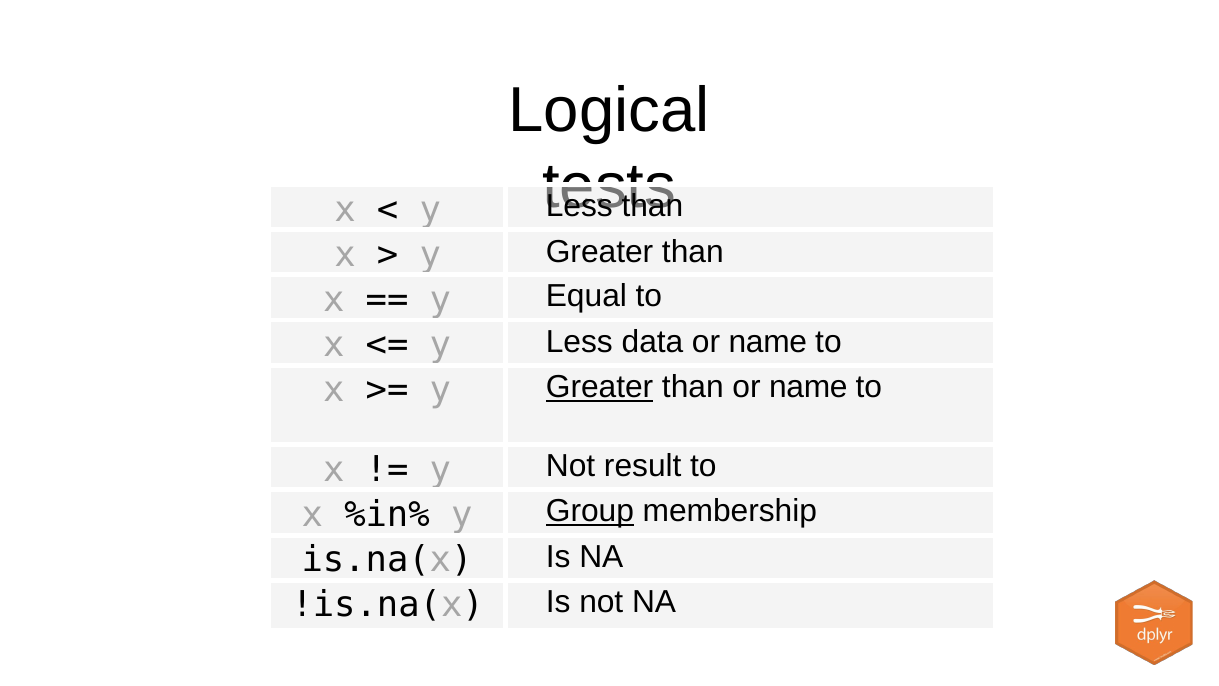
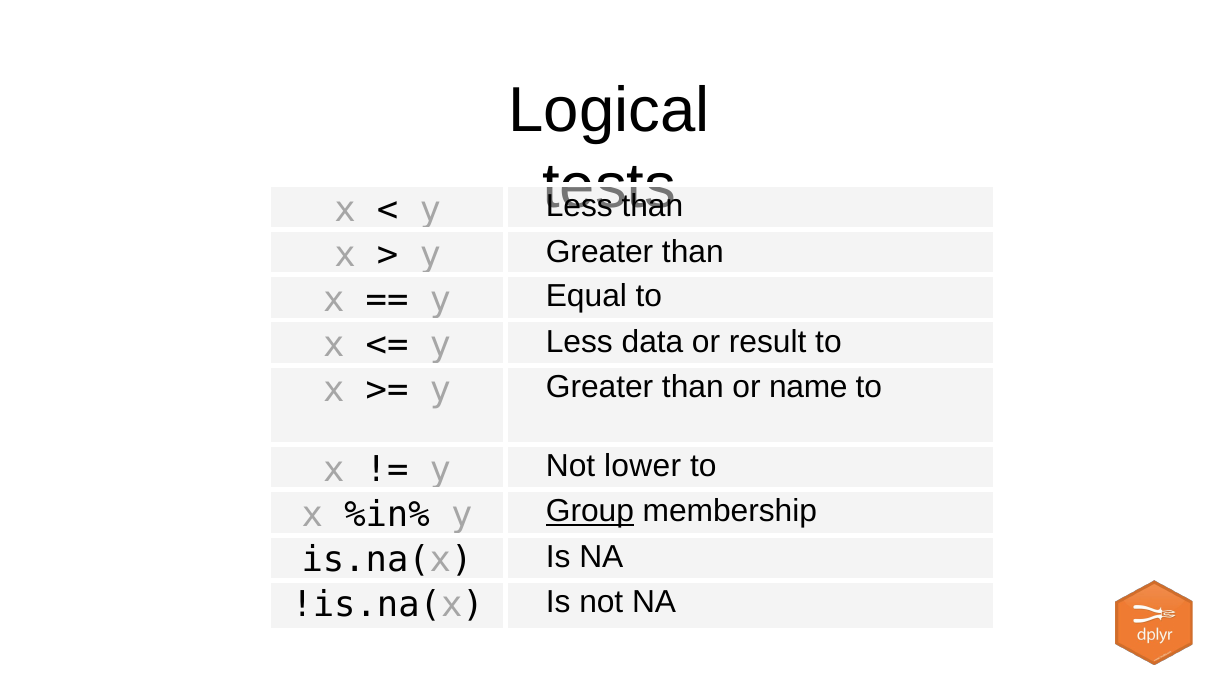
name at (768, 341): name -> result
Greater at (600, 387) underline: present -> none
result: result -> lower
